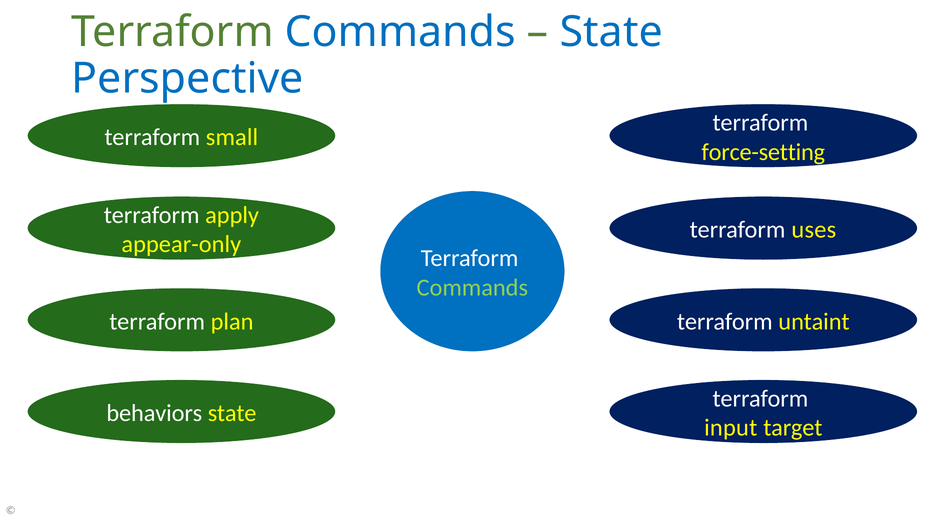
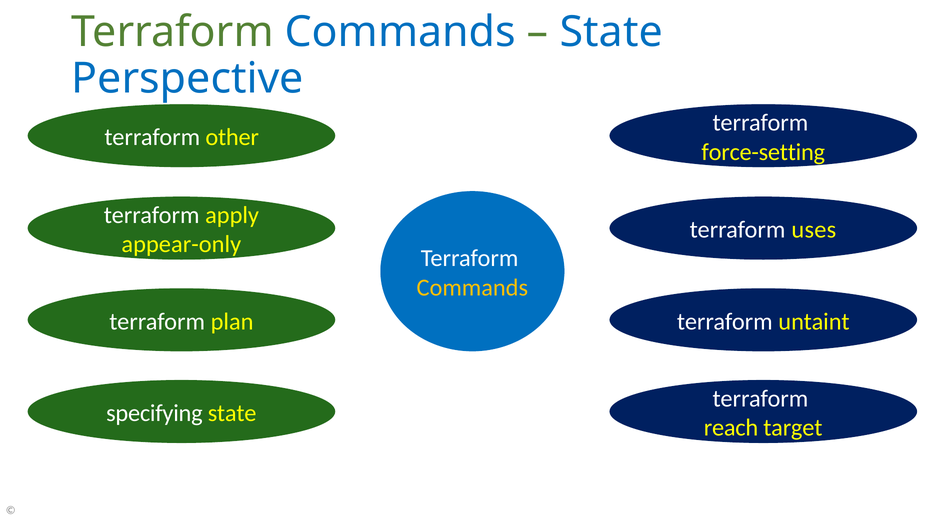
small: small -> other
Commands at (472, 288) colour: light green -> yellow
behaviors: behaviors -> specifying
input: input -> reach
